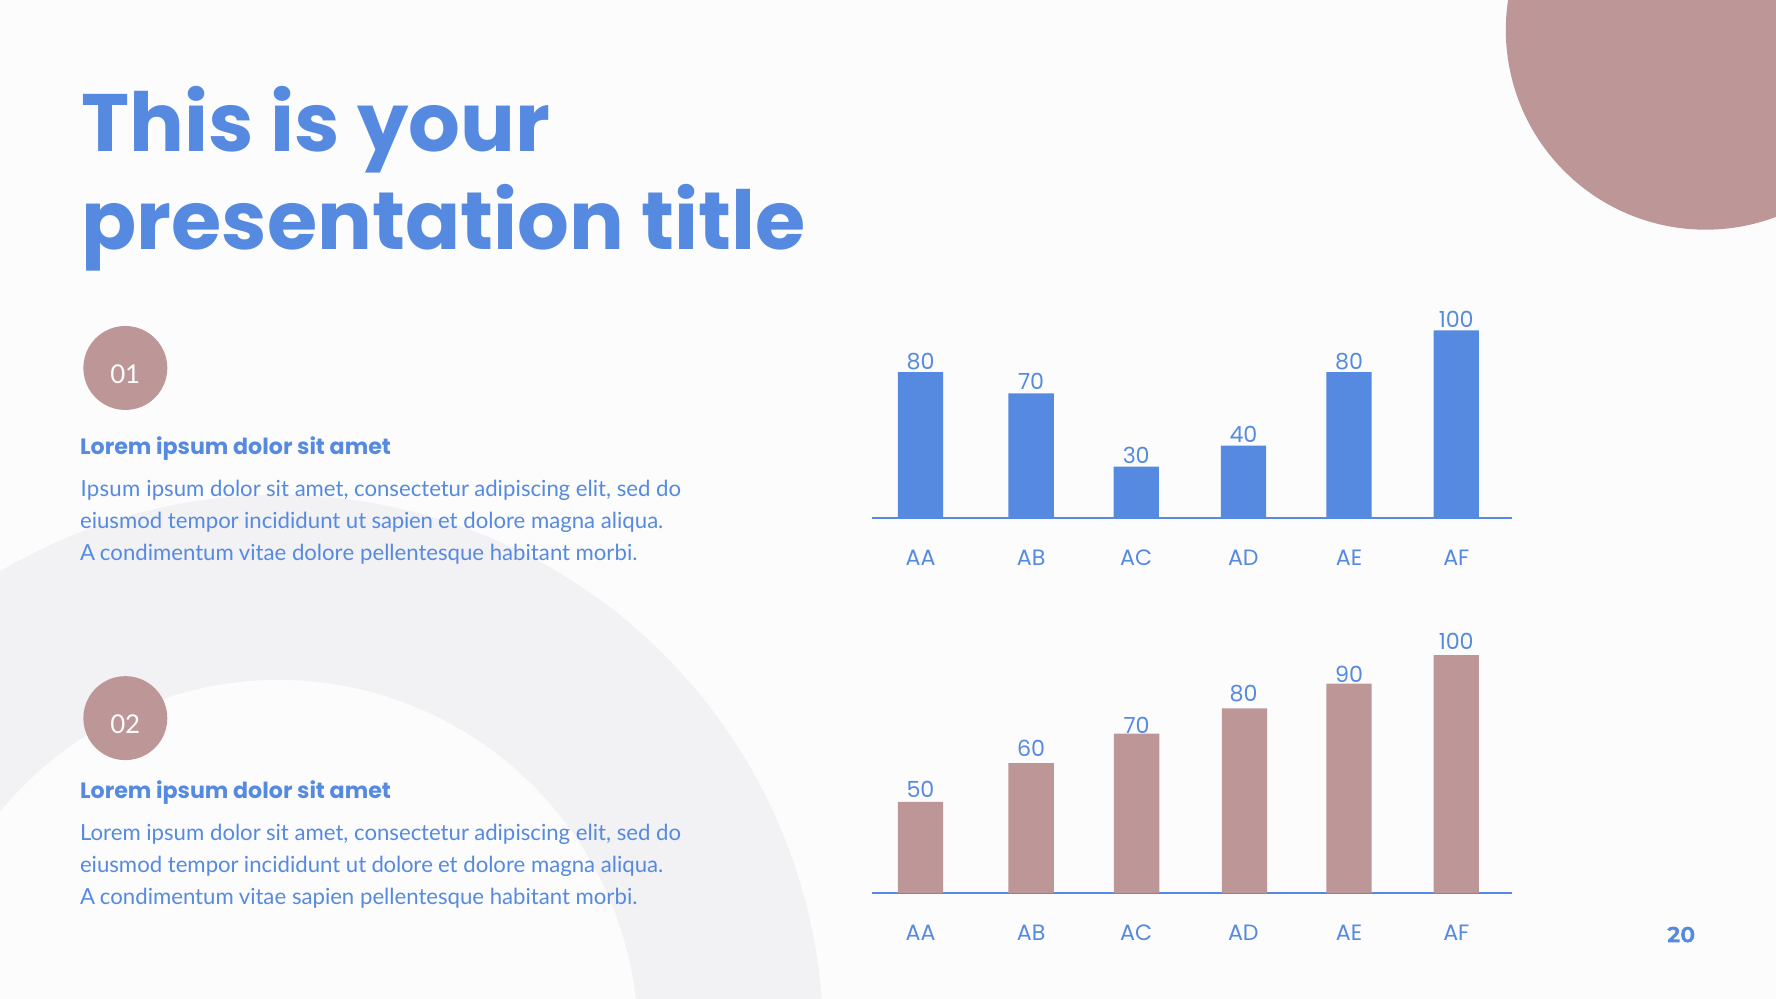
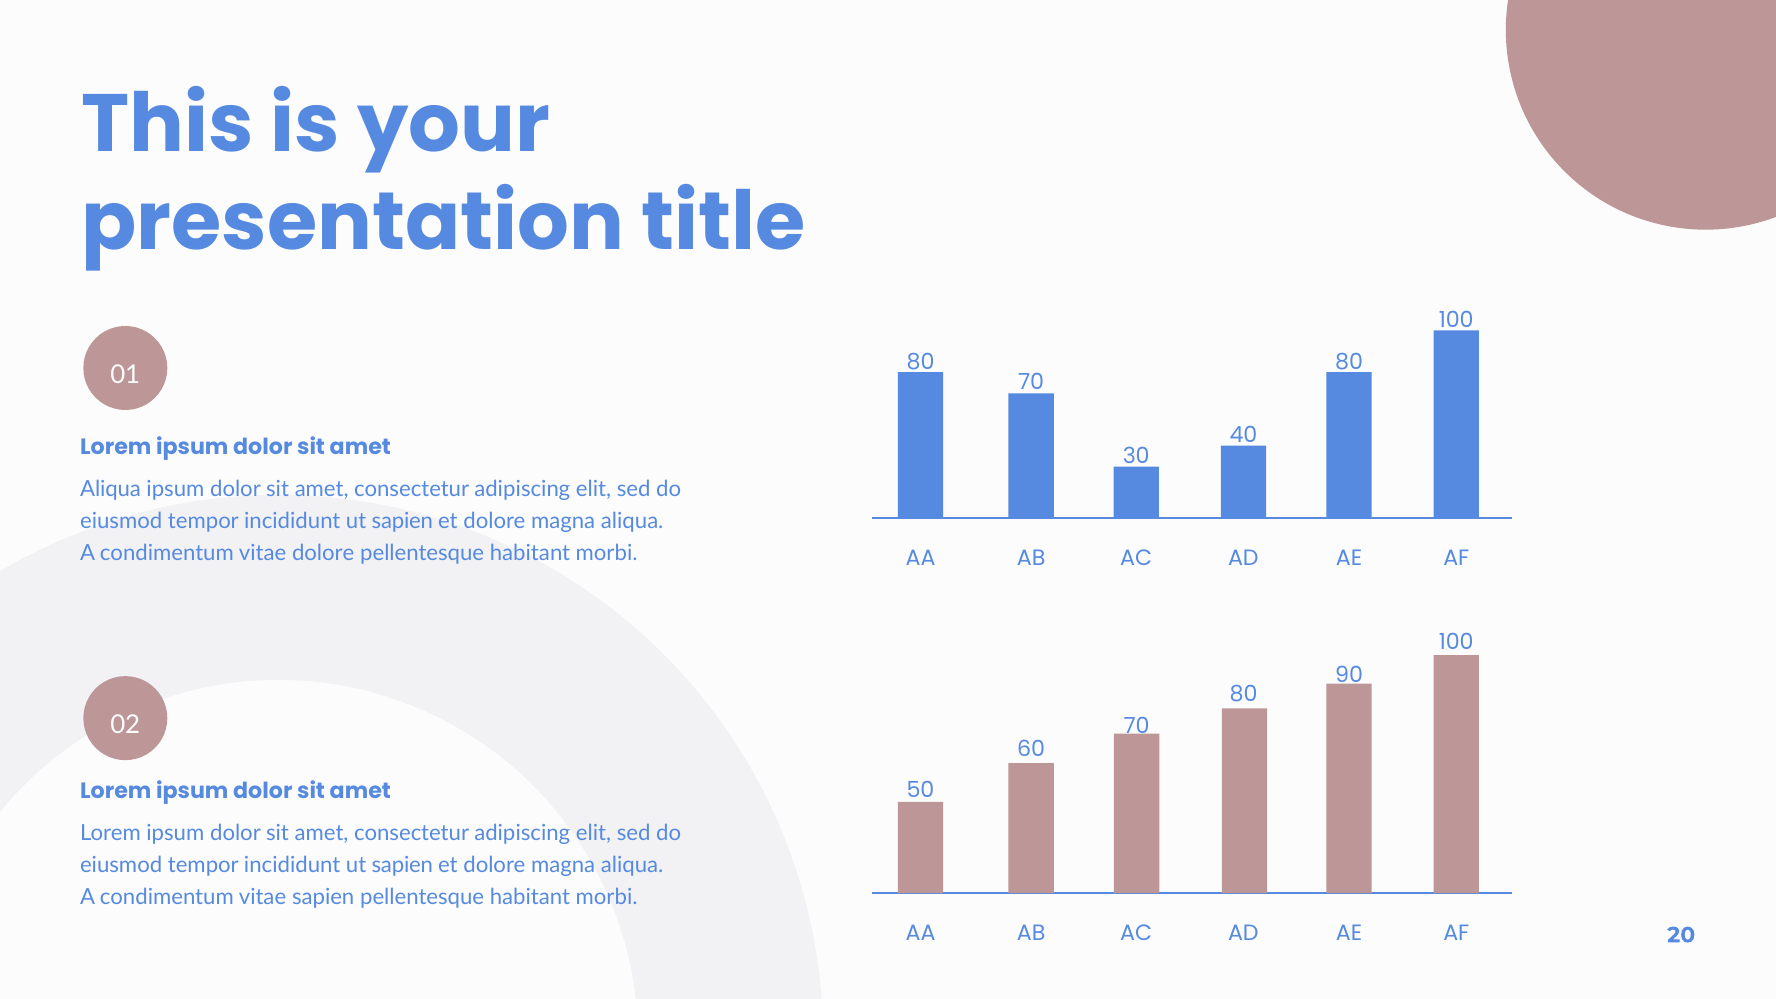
Ipsum at (110, 489): Ipsum -> Aliqua
dolore at (402, 865): dolore -> sapien
